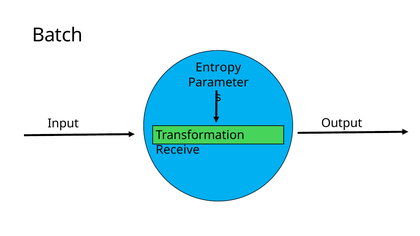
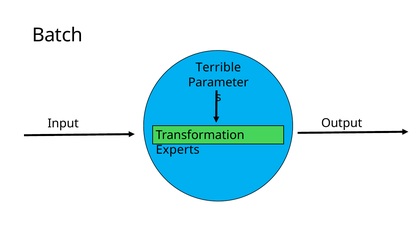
Entropy: Entropy -> Terrible
Receive: Receive -> Experts
